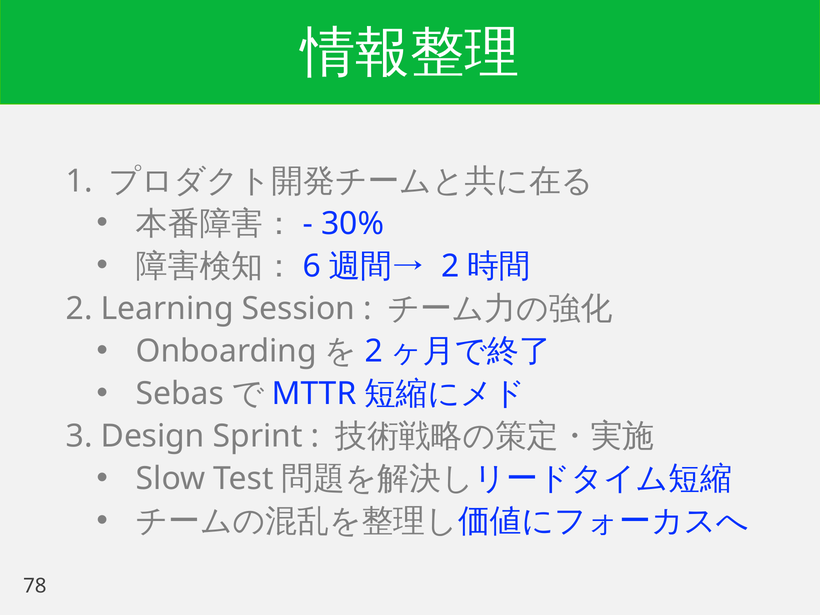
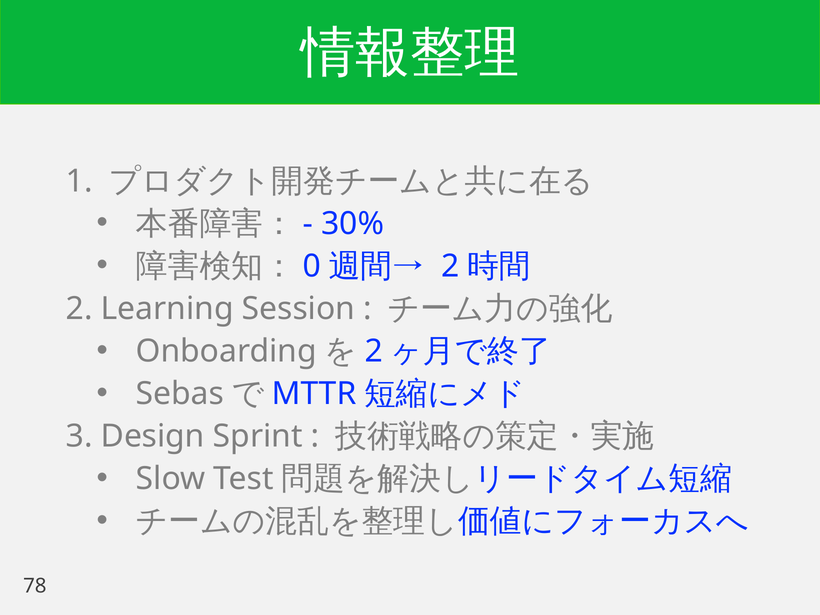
6: 6 -> 0
